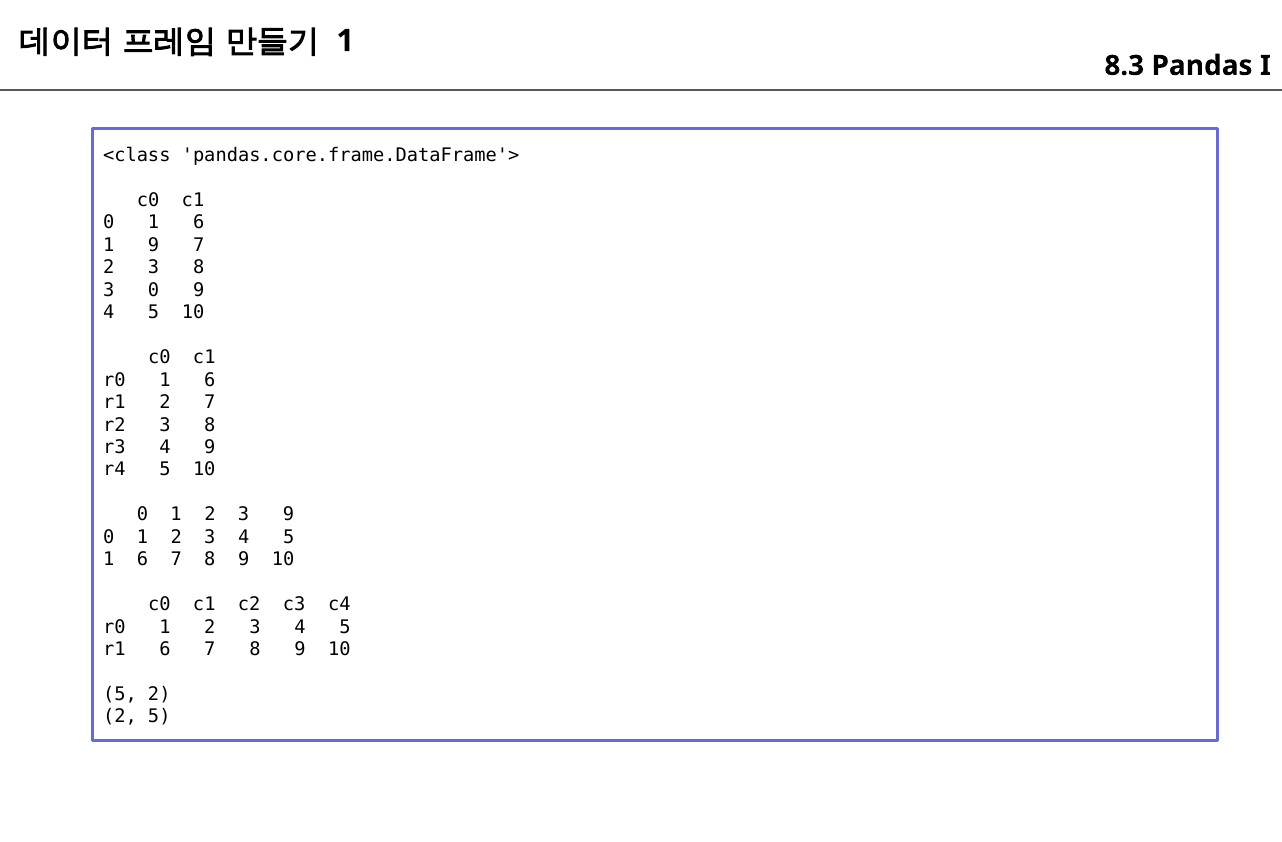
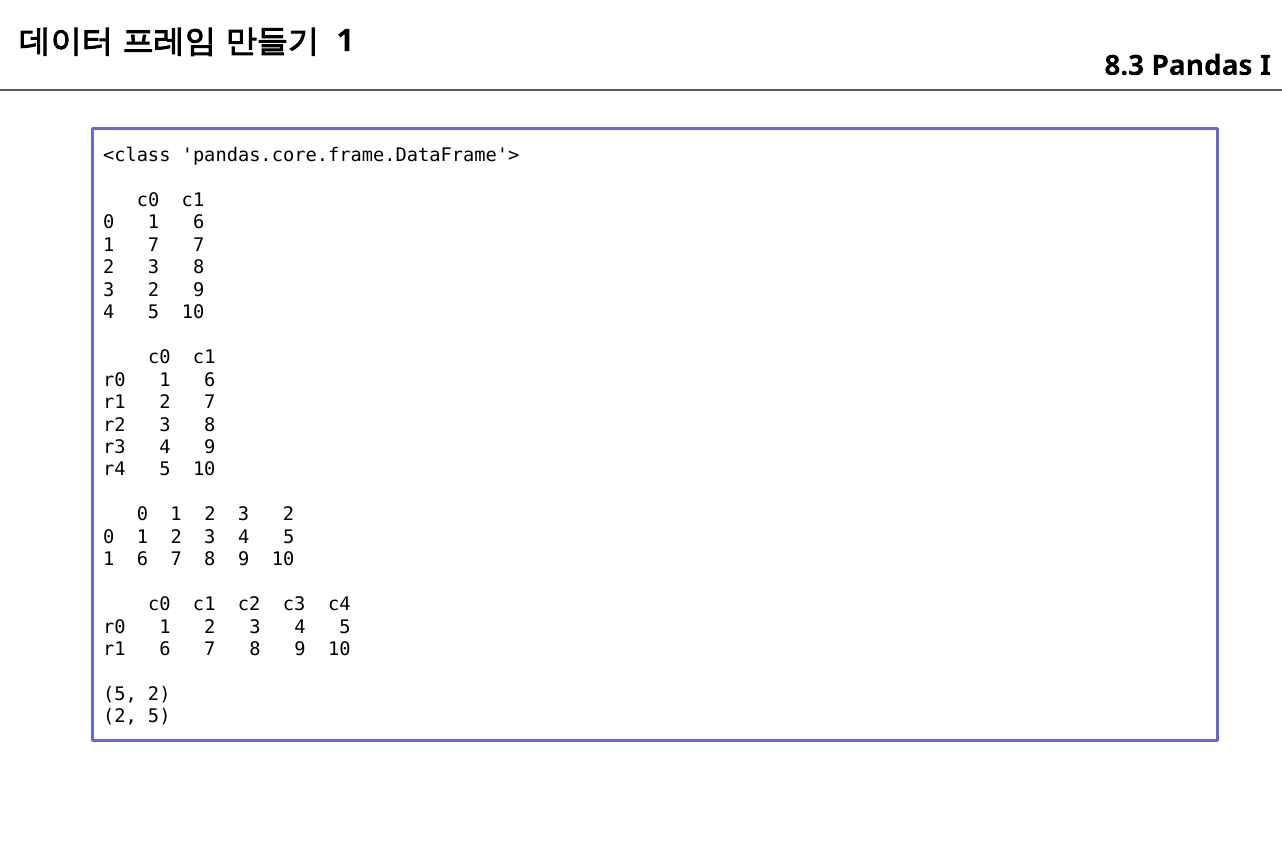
1 9: 9 -> 7
0 at (154, 290): 0 -> 2
2 3 9: 9 -> 2
